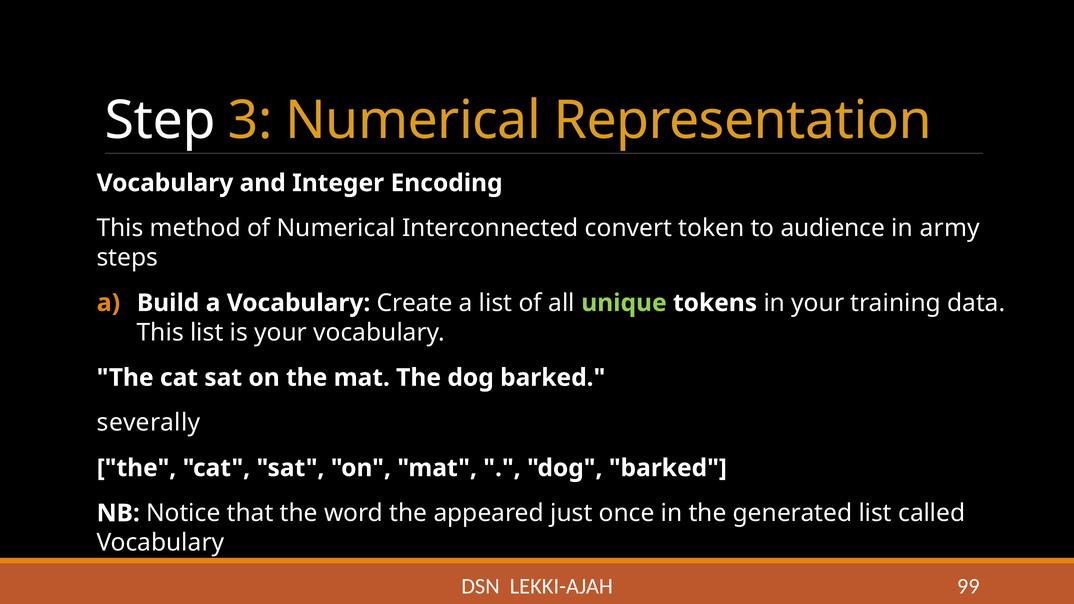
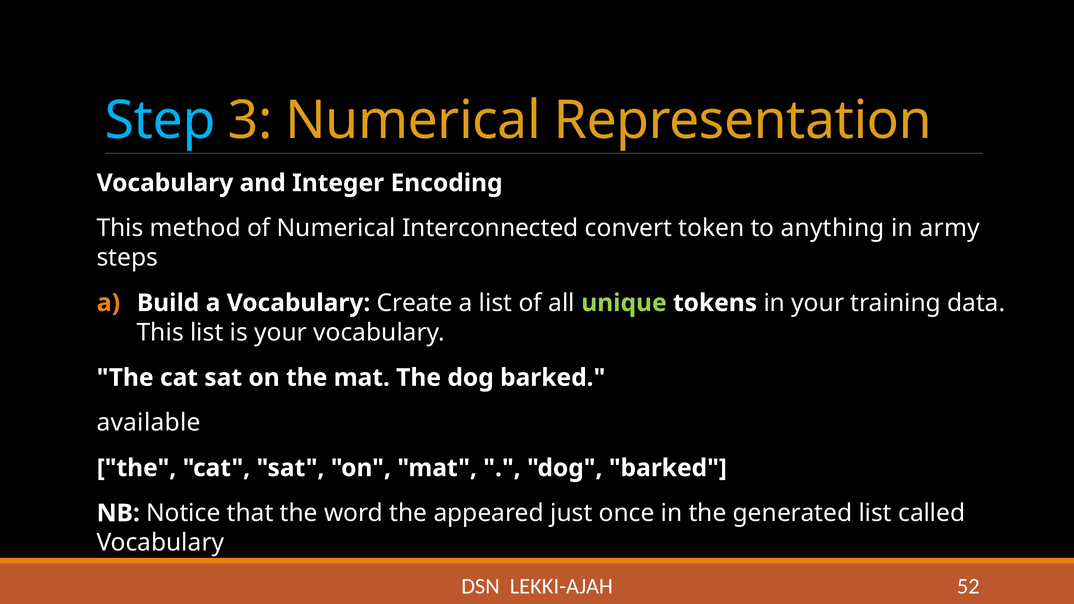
Step colour: white -> light blue
audience: audience -> anything
severally: severally -> available
99: 99 -> 52
